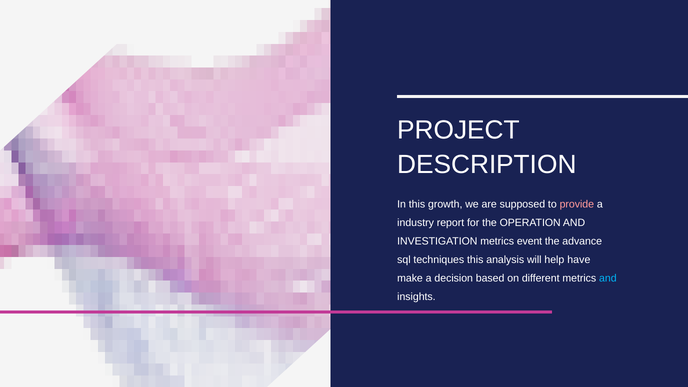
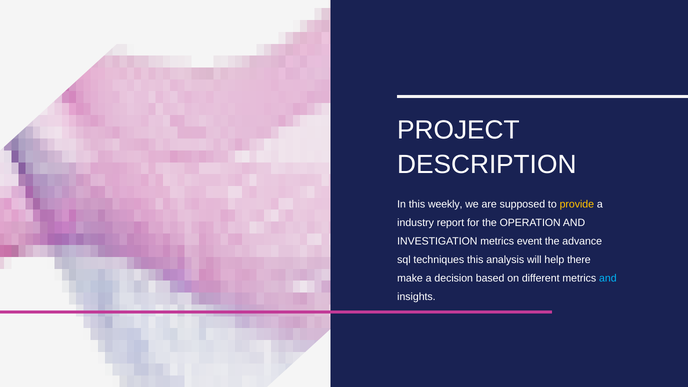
growth: growth -> weekly
provide colour: pink -> yellow
have: have -> there
